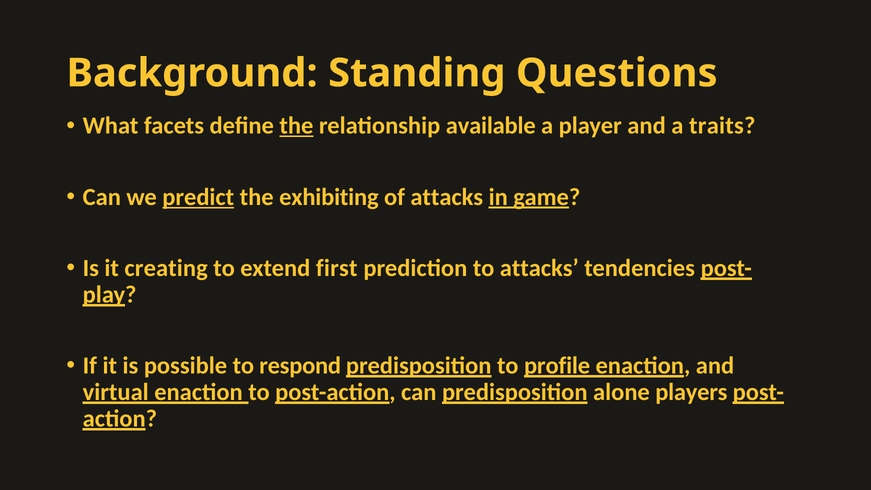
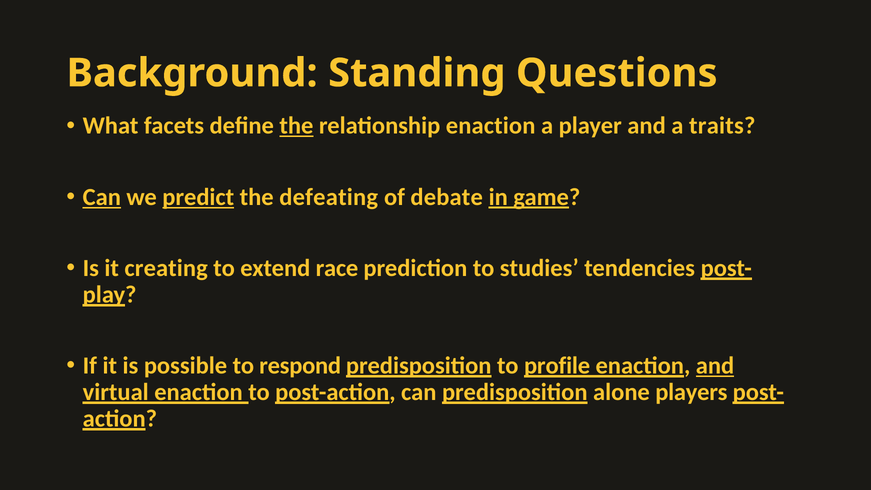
relationship available: available -> enaction
Can at (102, 197) underline: none -> present
exhibiting: exhibiting -> defeating
of attacks: attacks -> debate
first: first -> race
to attacks: attacks -> studies
and at (715, 366) underline: none -> present
